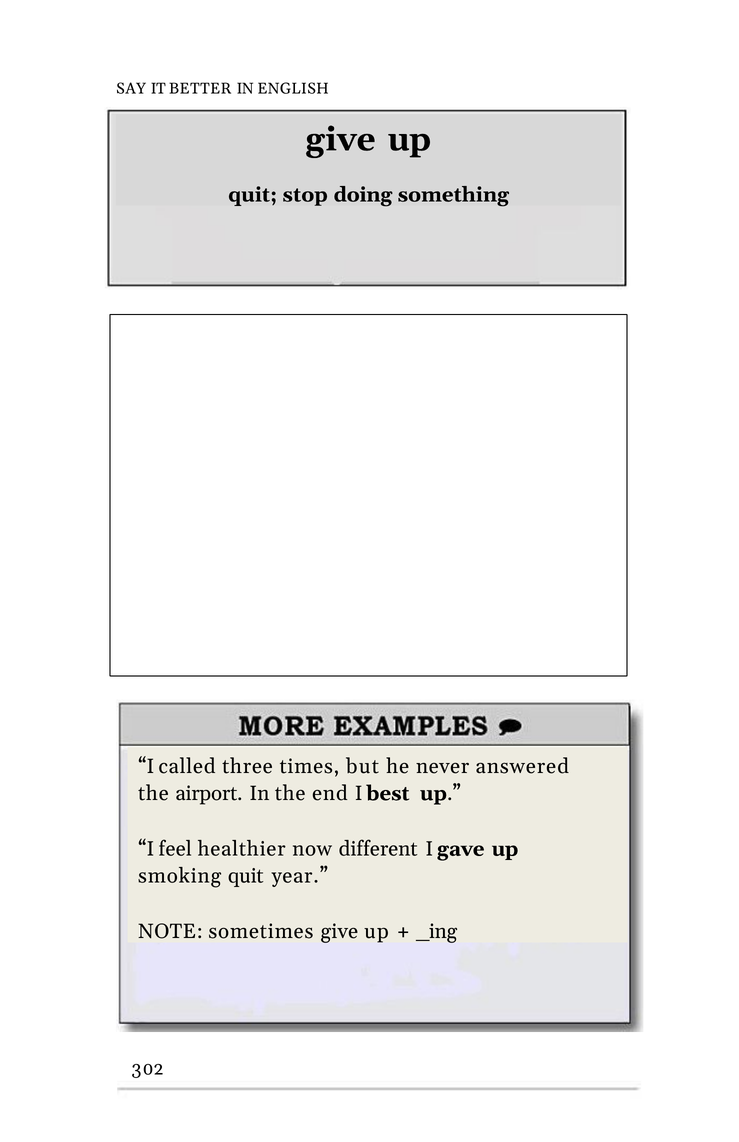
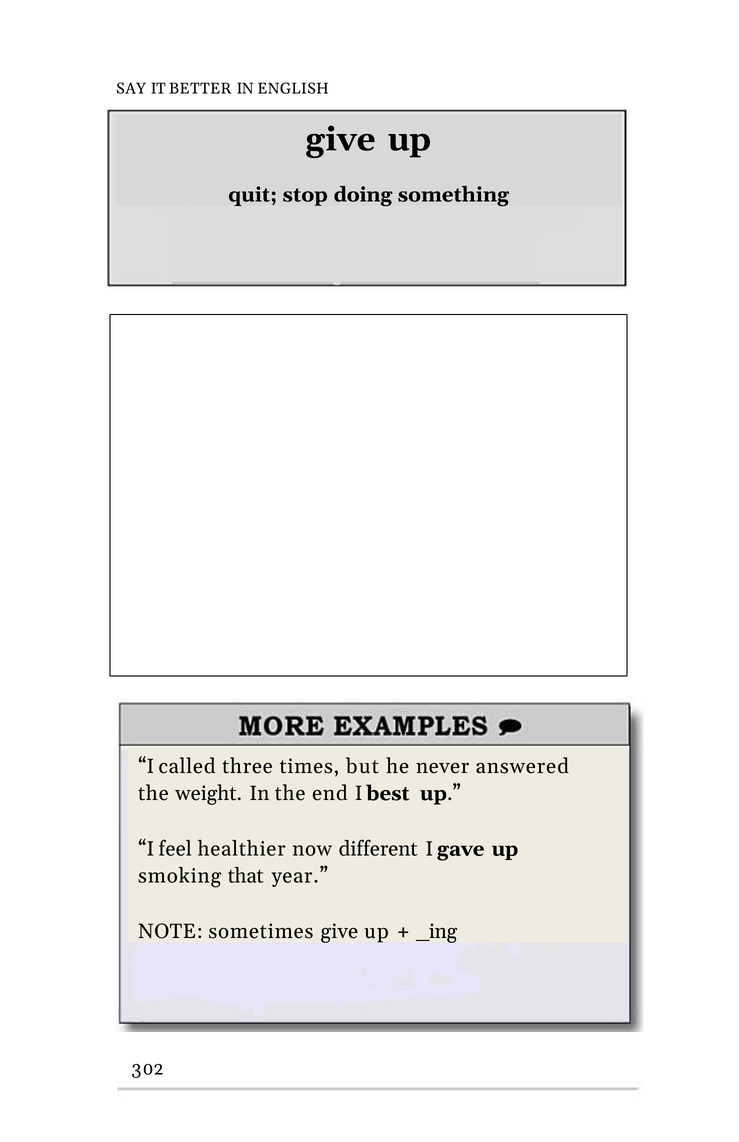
airport: airport -> weight
smoking quit: quit -> that
